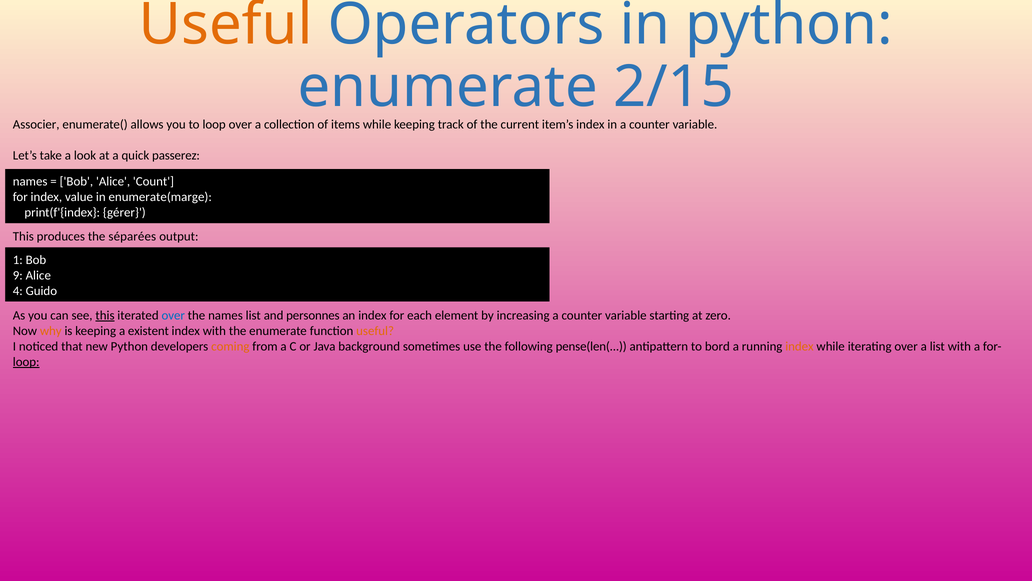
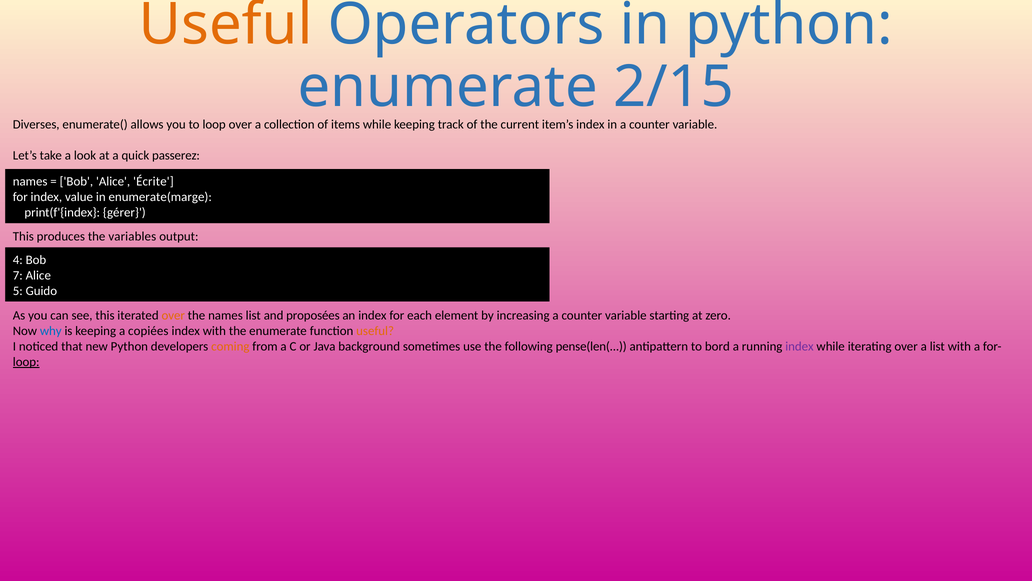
Associer: Associer -> Diverses
Count: Count -> Écrite
séparées: séparées -> variables
1: 1 -> 4
9: 9 -> 7
4: 4 -> 5
this at (105, 315) underline: present -> none
over at (173, 315) colour: blue -> orange
personnes: personnes -> proposées
why colour: orange -> blue
existent: existent -> copiées
index at (799, 346) colour: orange -> purple
